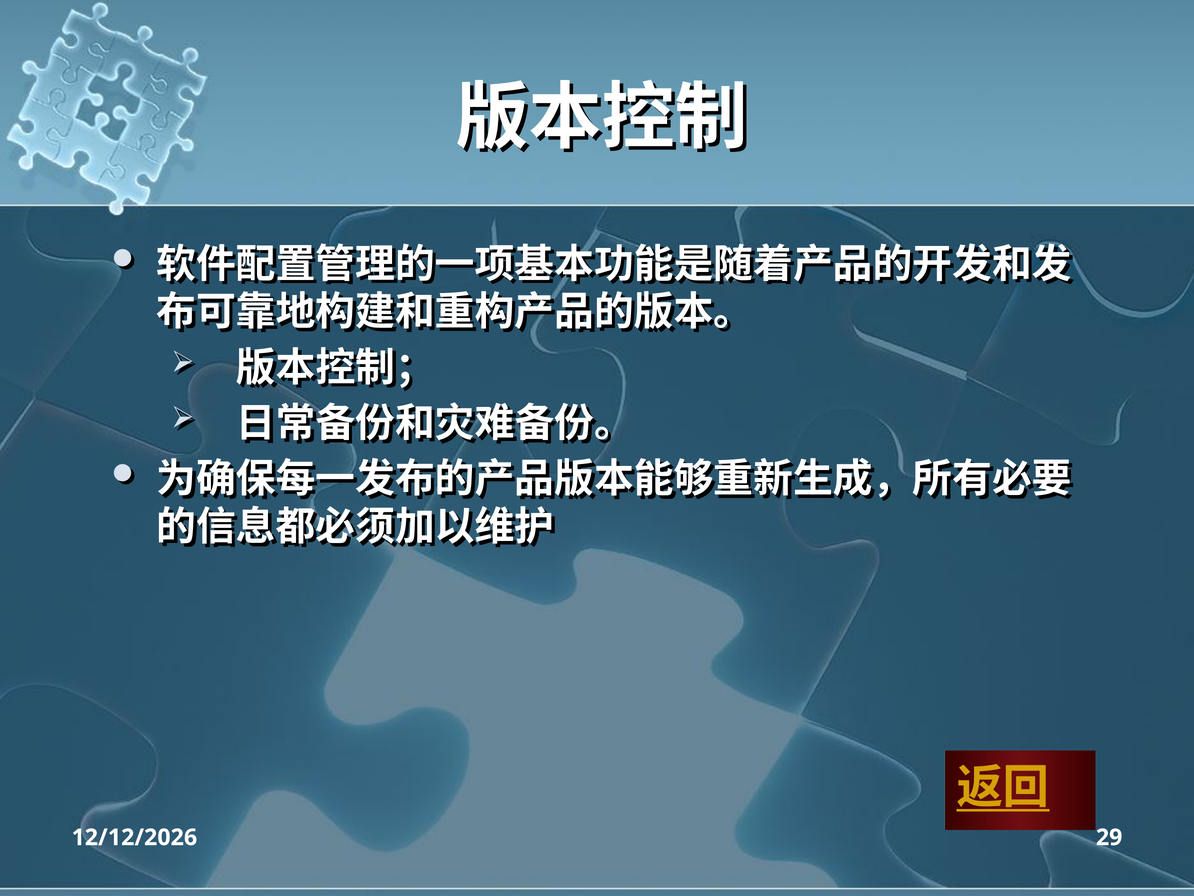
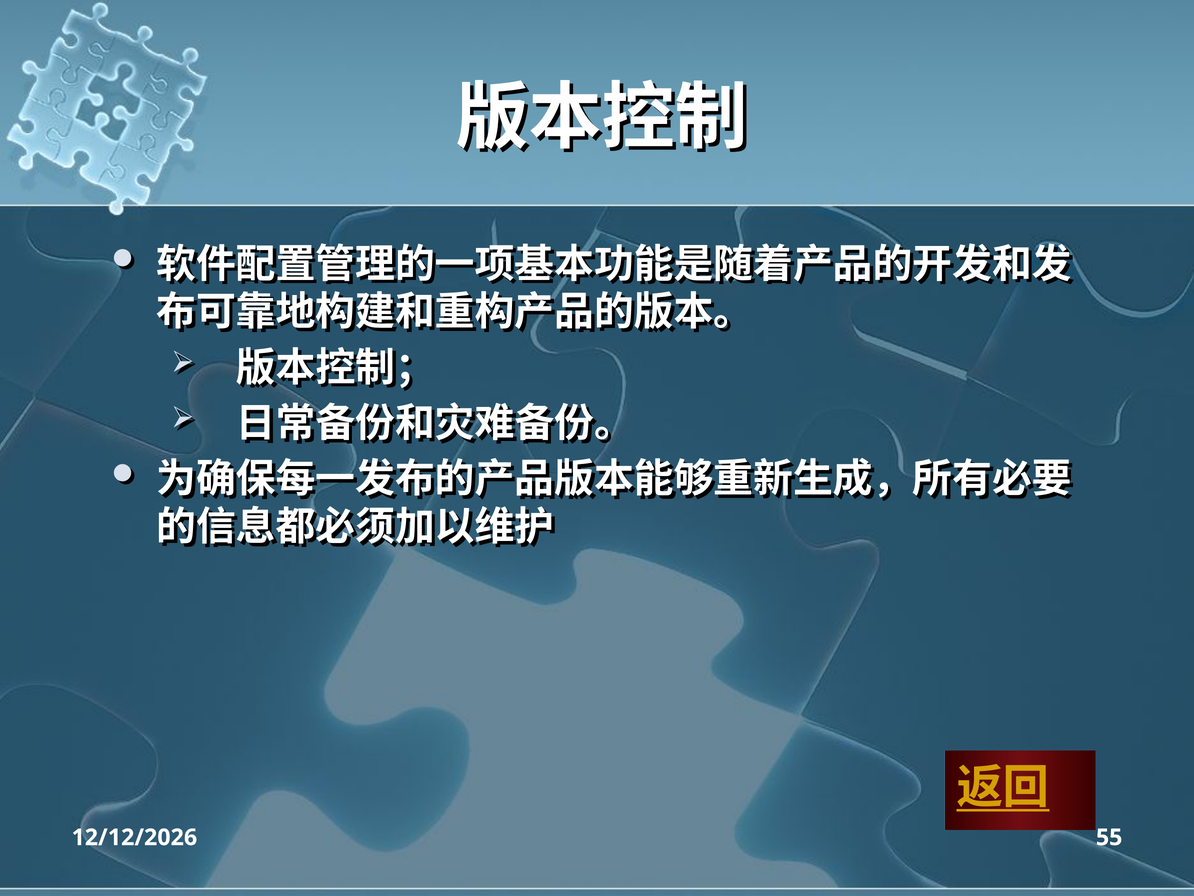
29: 29 -> 55
